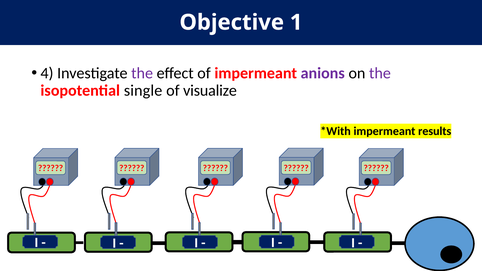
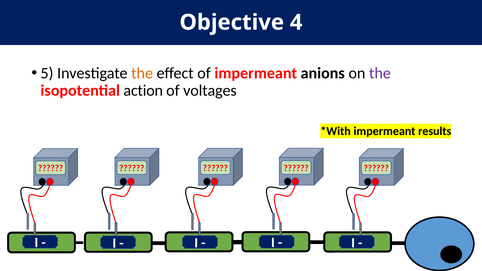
1: 1 -> 4
4: 4 -> 5
the at (142, 73) colour: purple -> orange
anions colour: purple -> black
single: single -> action
visualize: visualize -> voltages
